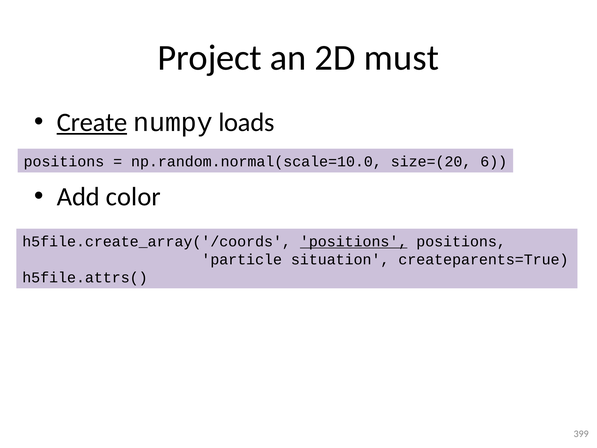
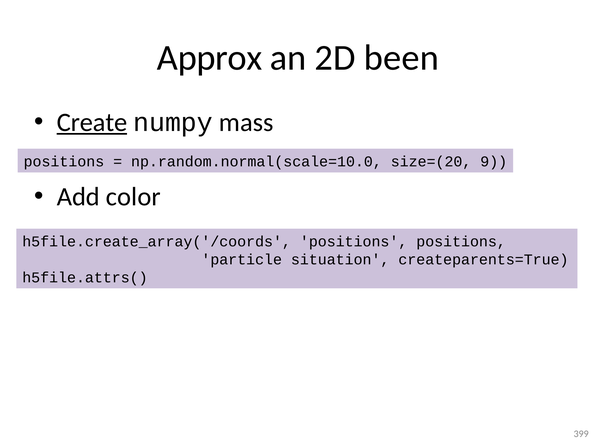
Project: Project -> Approx
must: must -> been
loads: loads -> mass
6: 6 -> 9
positions at (354, 241) underline: present -> none
